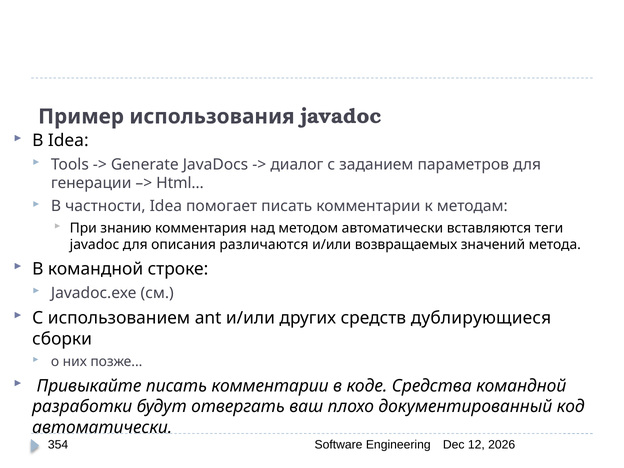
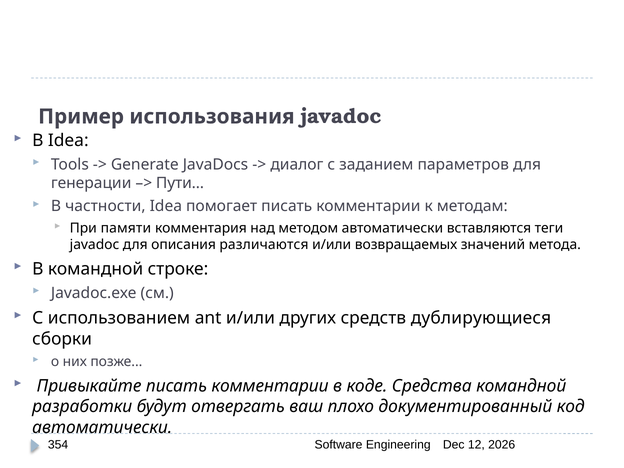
Html…: Html… -> Пути…
знанию: знанию -> памяти
